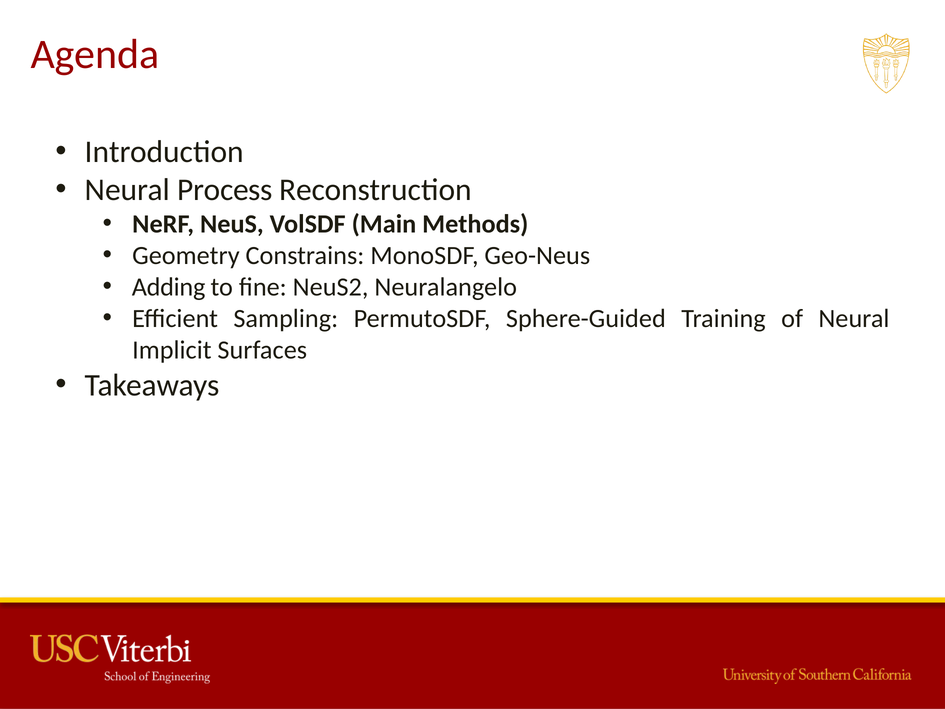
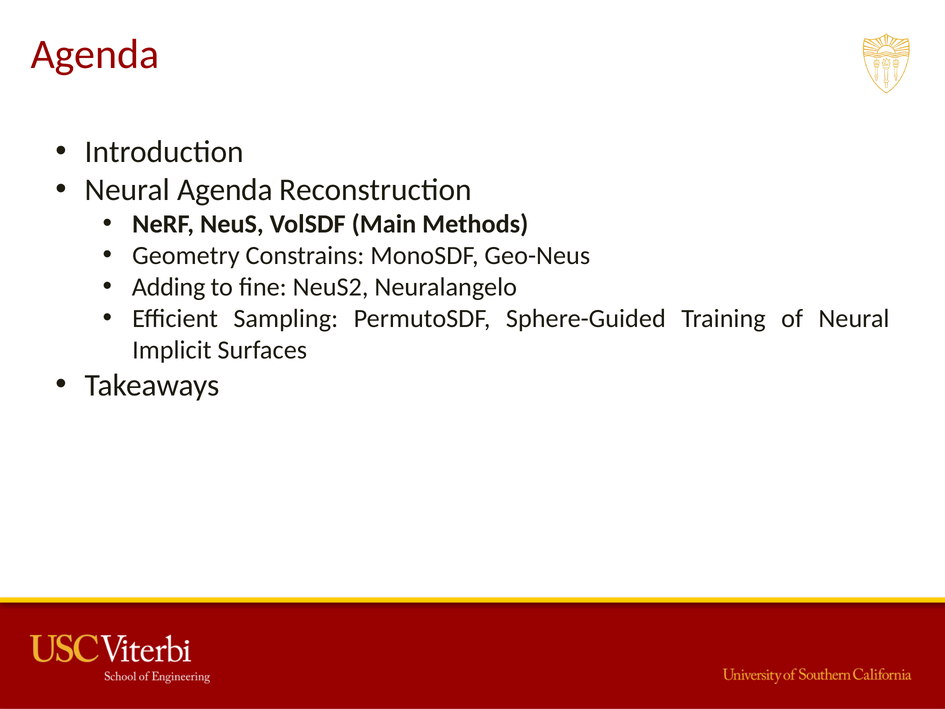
Neural Process: Process -> Agenda
